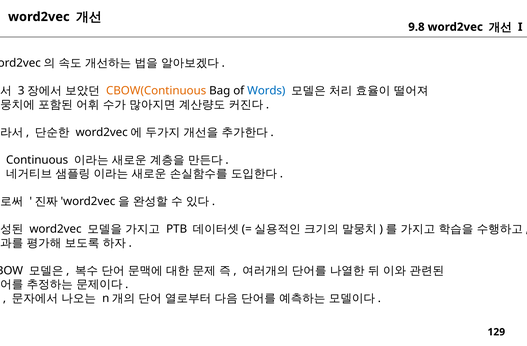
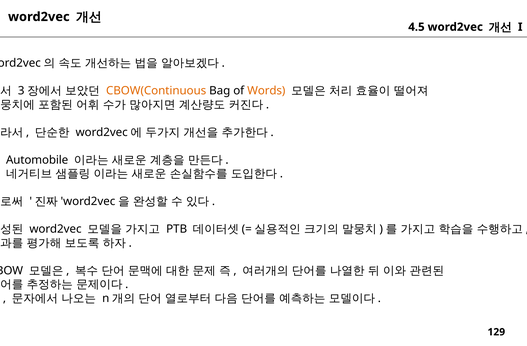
9.8: 9.8 -> 4.5
Words colour: blue -> orange
Continuous: Continuous -> Automobile
